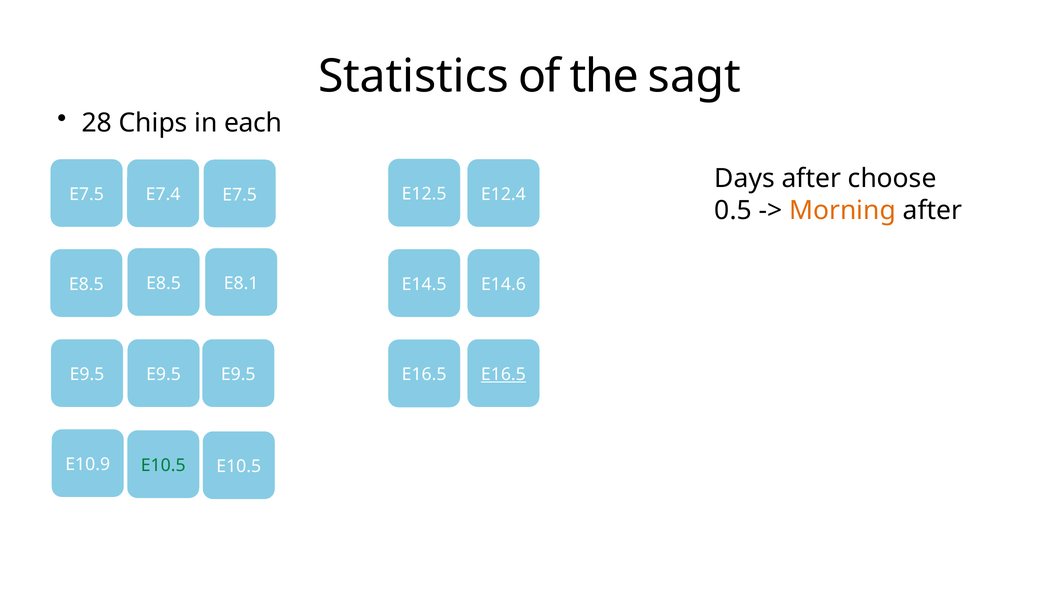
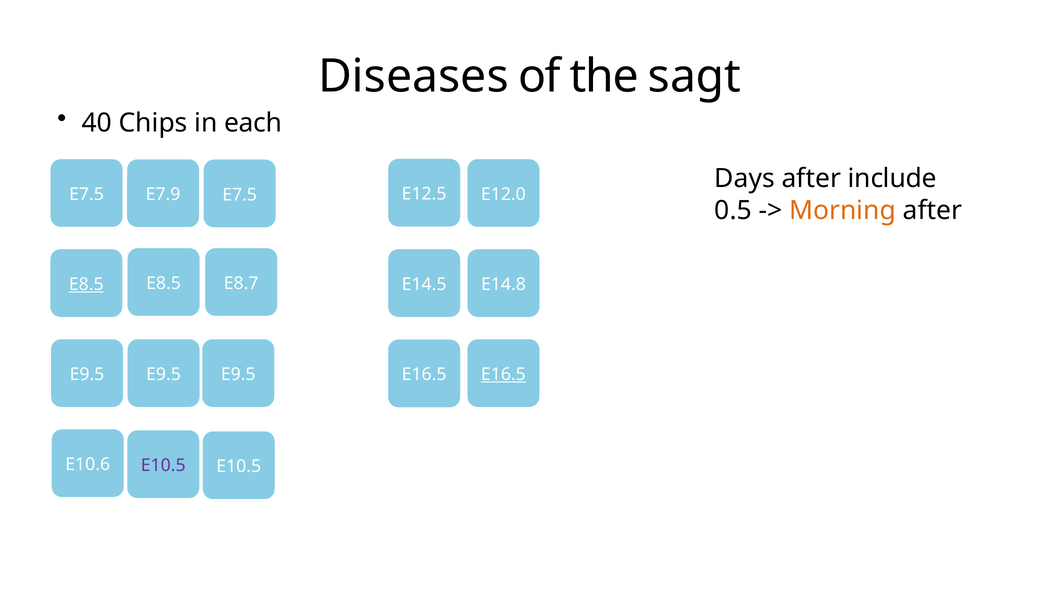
Statistics: Statistics -> Diseases
28: 28 -> 40
choose: choose -> include
E12.4: E12.4 -> E12.0
E7.4: E7.4 -> E7.9
E8.5 at (86, 284) underline: none -> present
E8.1: E8.1 -> E8.7
E14.6: E14.6 -> E14.8
E10.9: E10.9 -> E10.6
E10.5 at (163, 465) colour: green -> purple
